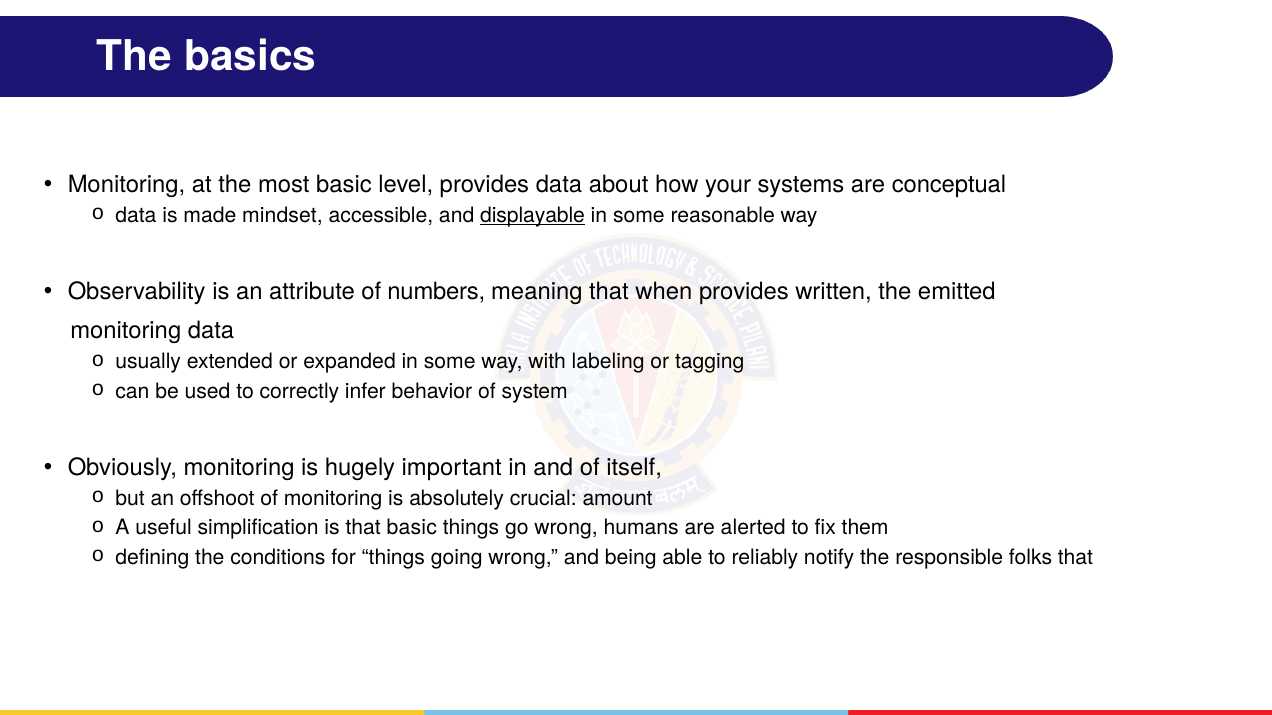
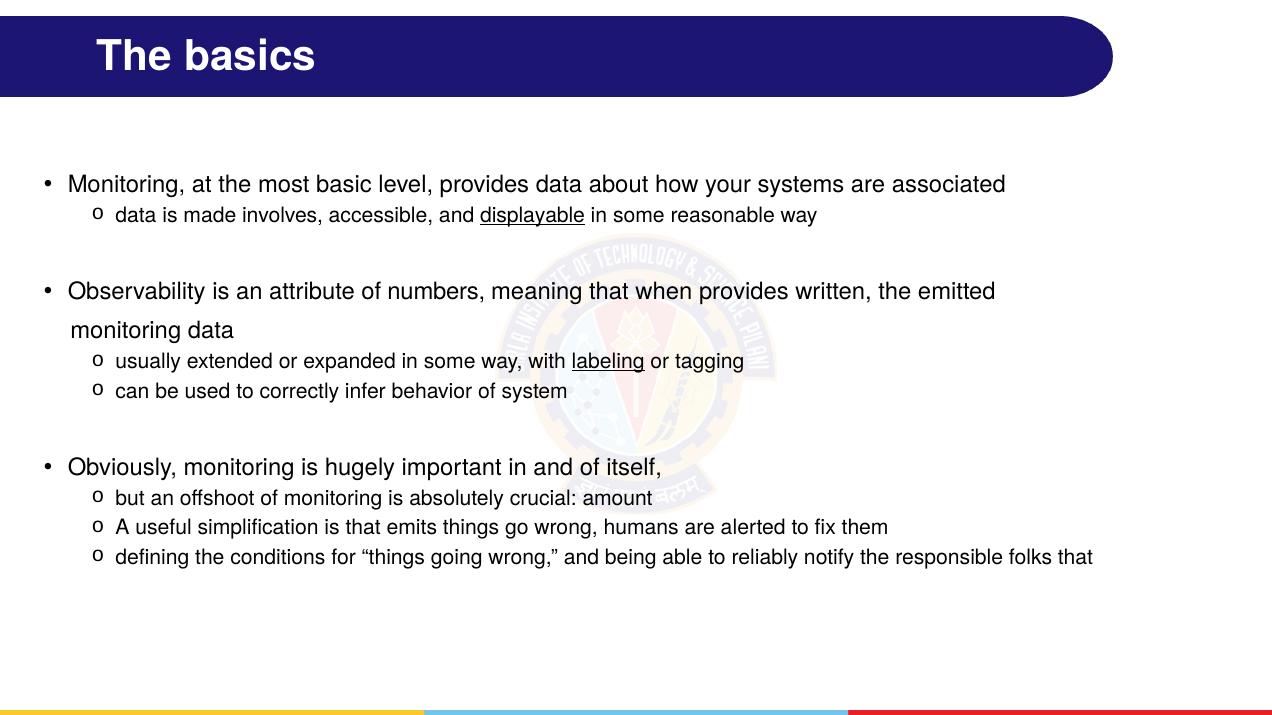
conceptual: conceptual -> associated
mindset: mindset -> involves
labeling underline: none -> present
that basic: basic -> emits
